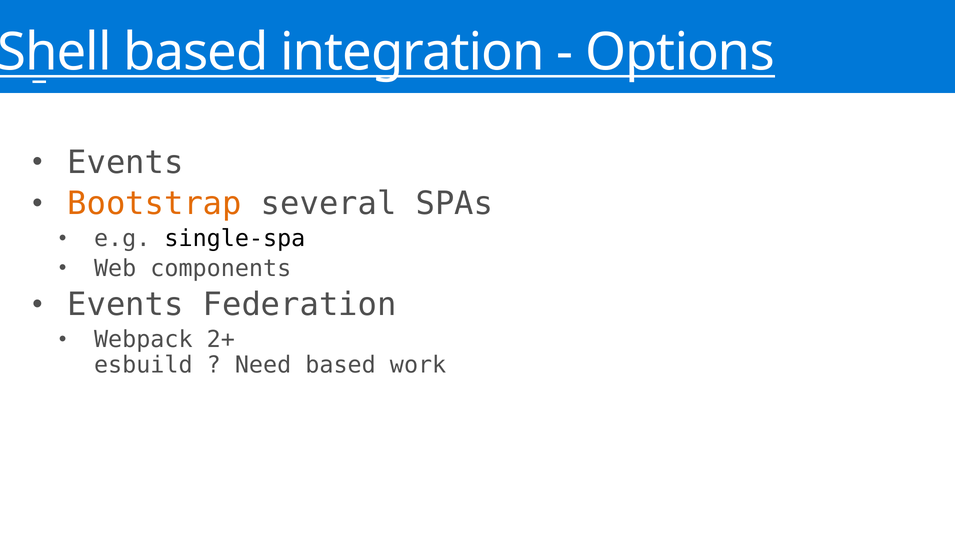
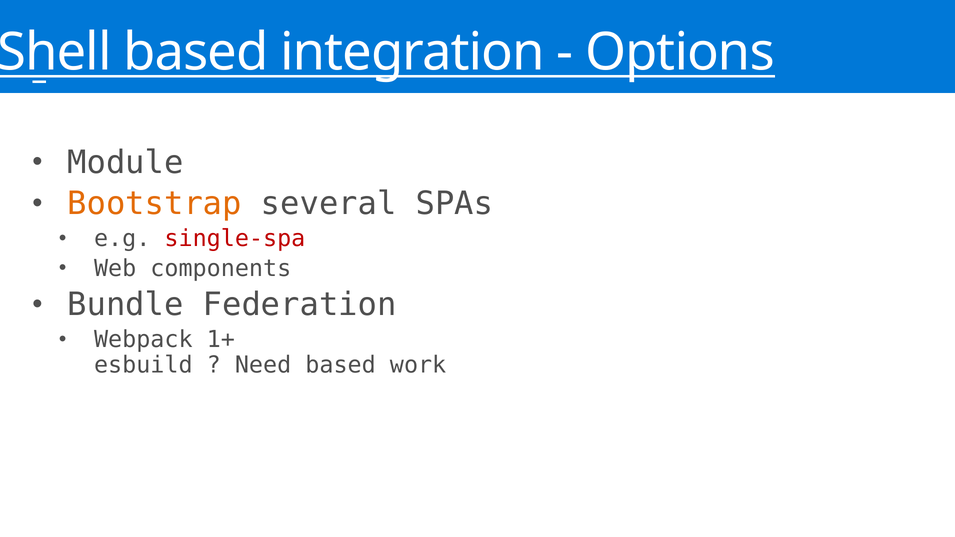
Events at (125, 163): Events -> Module
single-spa colour: black -> red
Events at (125, 305): Events -> Bundle
2+: 2+ -> 1+
